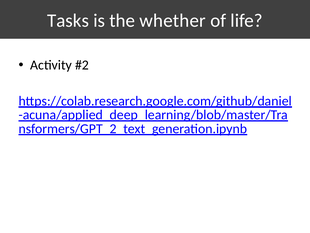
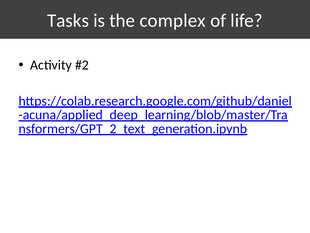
whether: whether -> complex
